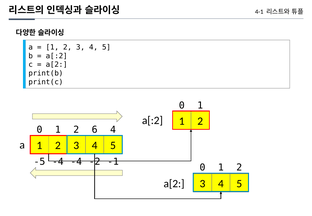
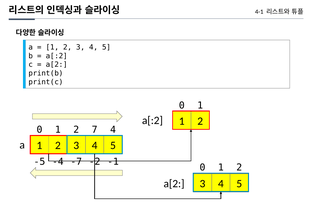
6: 6 -> 7
-4 -4: -4 -> -7
